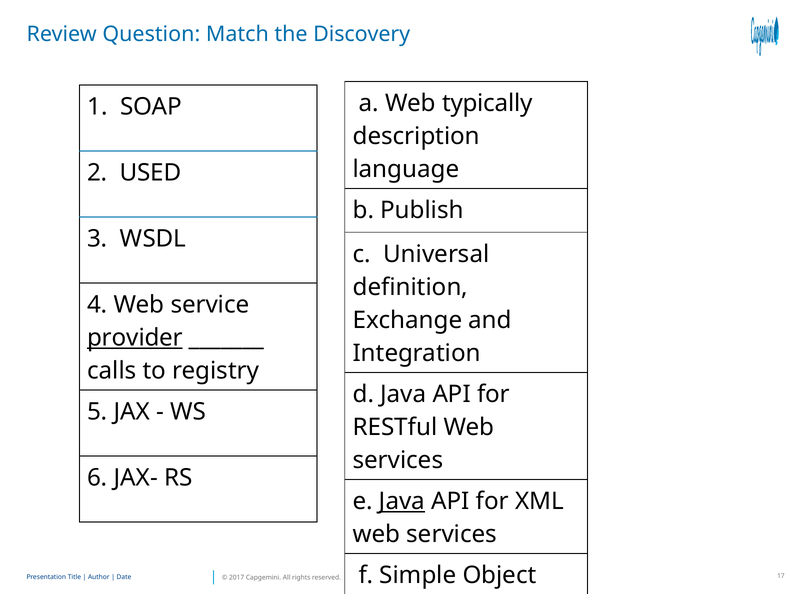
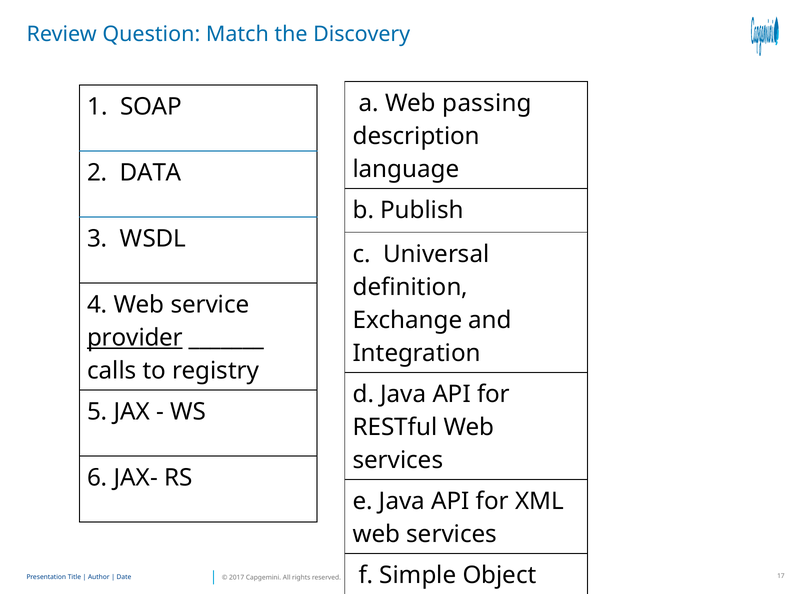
typically: typically -> passing
USED: USED -> DATA
Java at (402, 502) underline: present -> none
